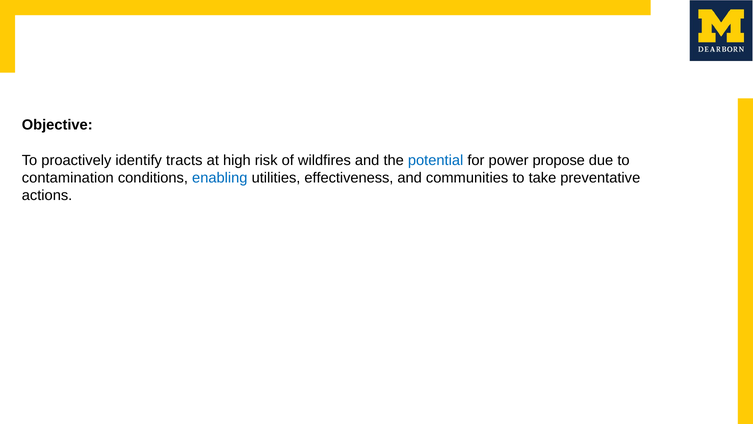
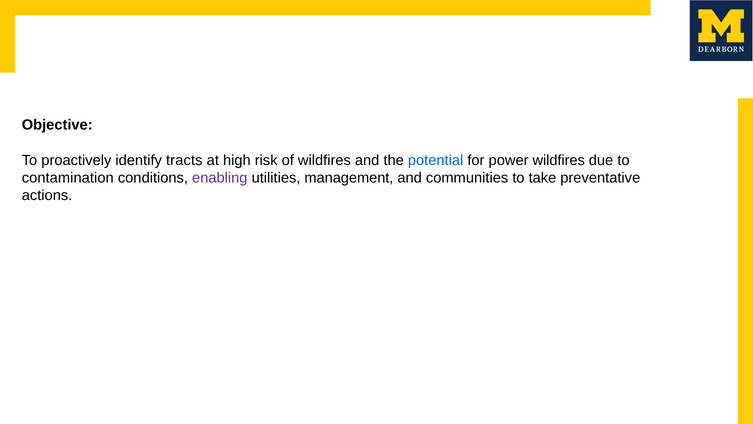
power propose: propose -> wildfires
enabling colour: blue -> purple
effectiveness: effectiveness -> management
